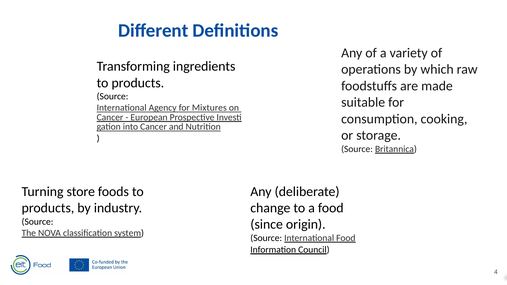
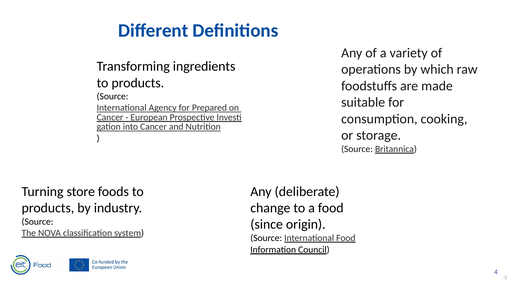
Mixtures: Mixtures -> Prepared
